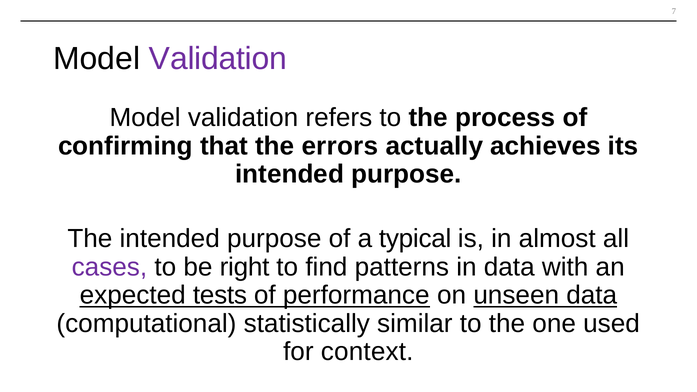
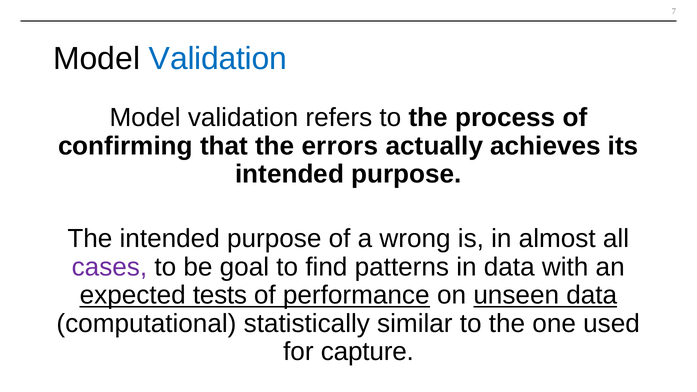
Validation at (218, 59) colour: purple -> blue
typical: typical -> wrong
right: right -> goal
context: context -> capture
